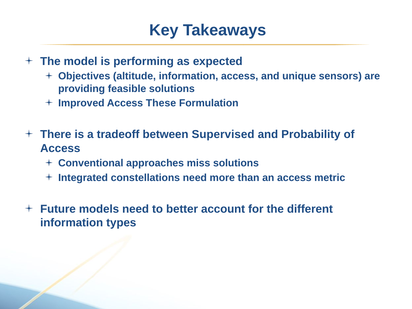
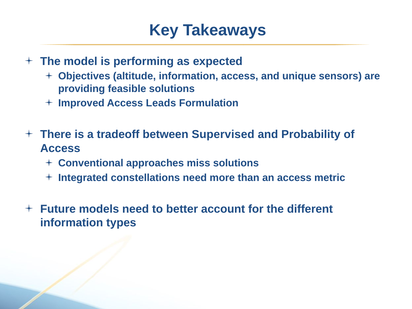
These: These -> Leads
